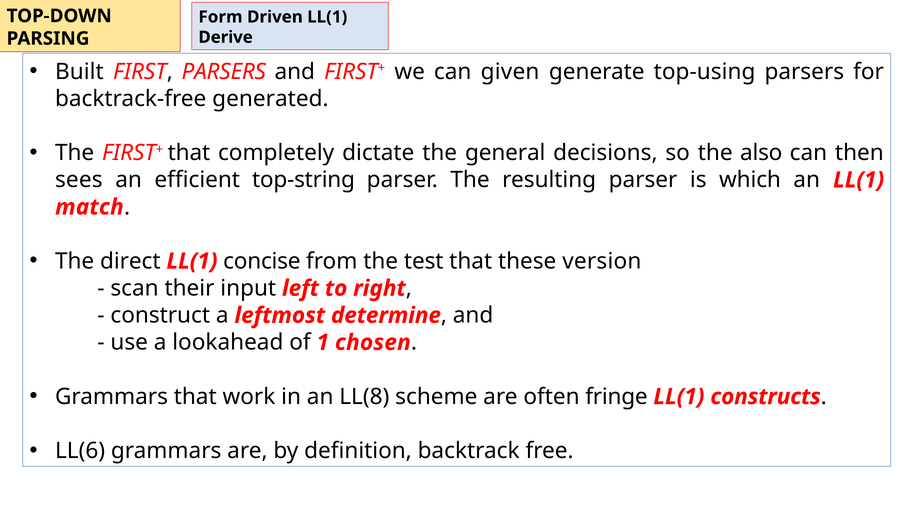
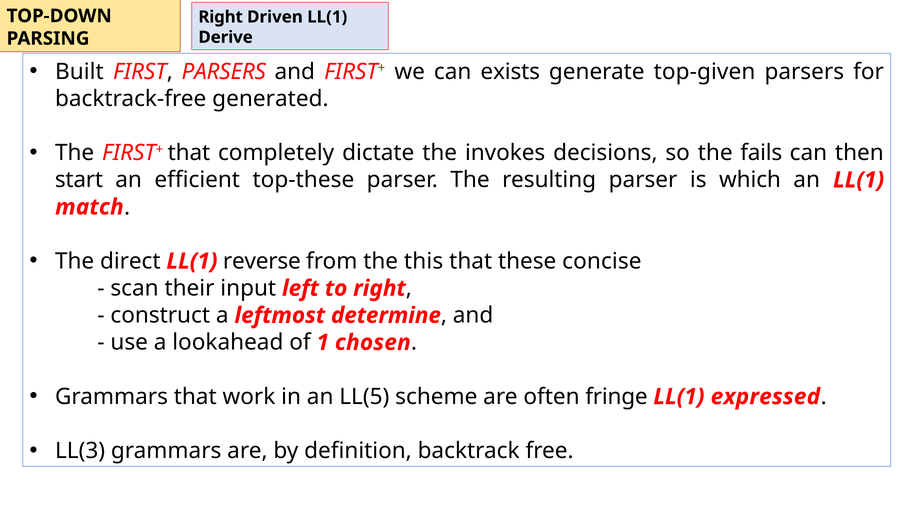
Form at (220, 17): Form -> Right
given: given -> exists
top-using: top-using -> top-given
general: general -> invokes
also: also -> fails
sees: sees -> start
top-string: top-string -> top-these
concise: concise -> reverse
test: test -> this
version: version -> concise
LL(8: LL(8 -> LL(5
constructs: constructs -> expressed
LL(6: LL(6 -> LL(3
